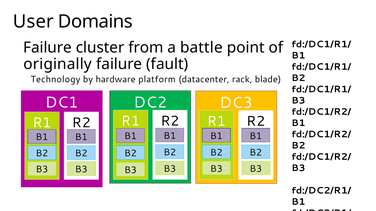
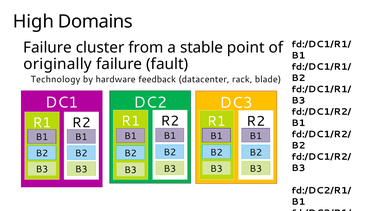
User: User -> High
battle: battle -> stable
platform: platform -> feedback
